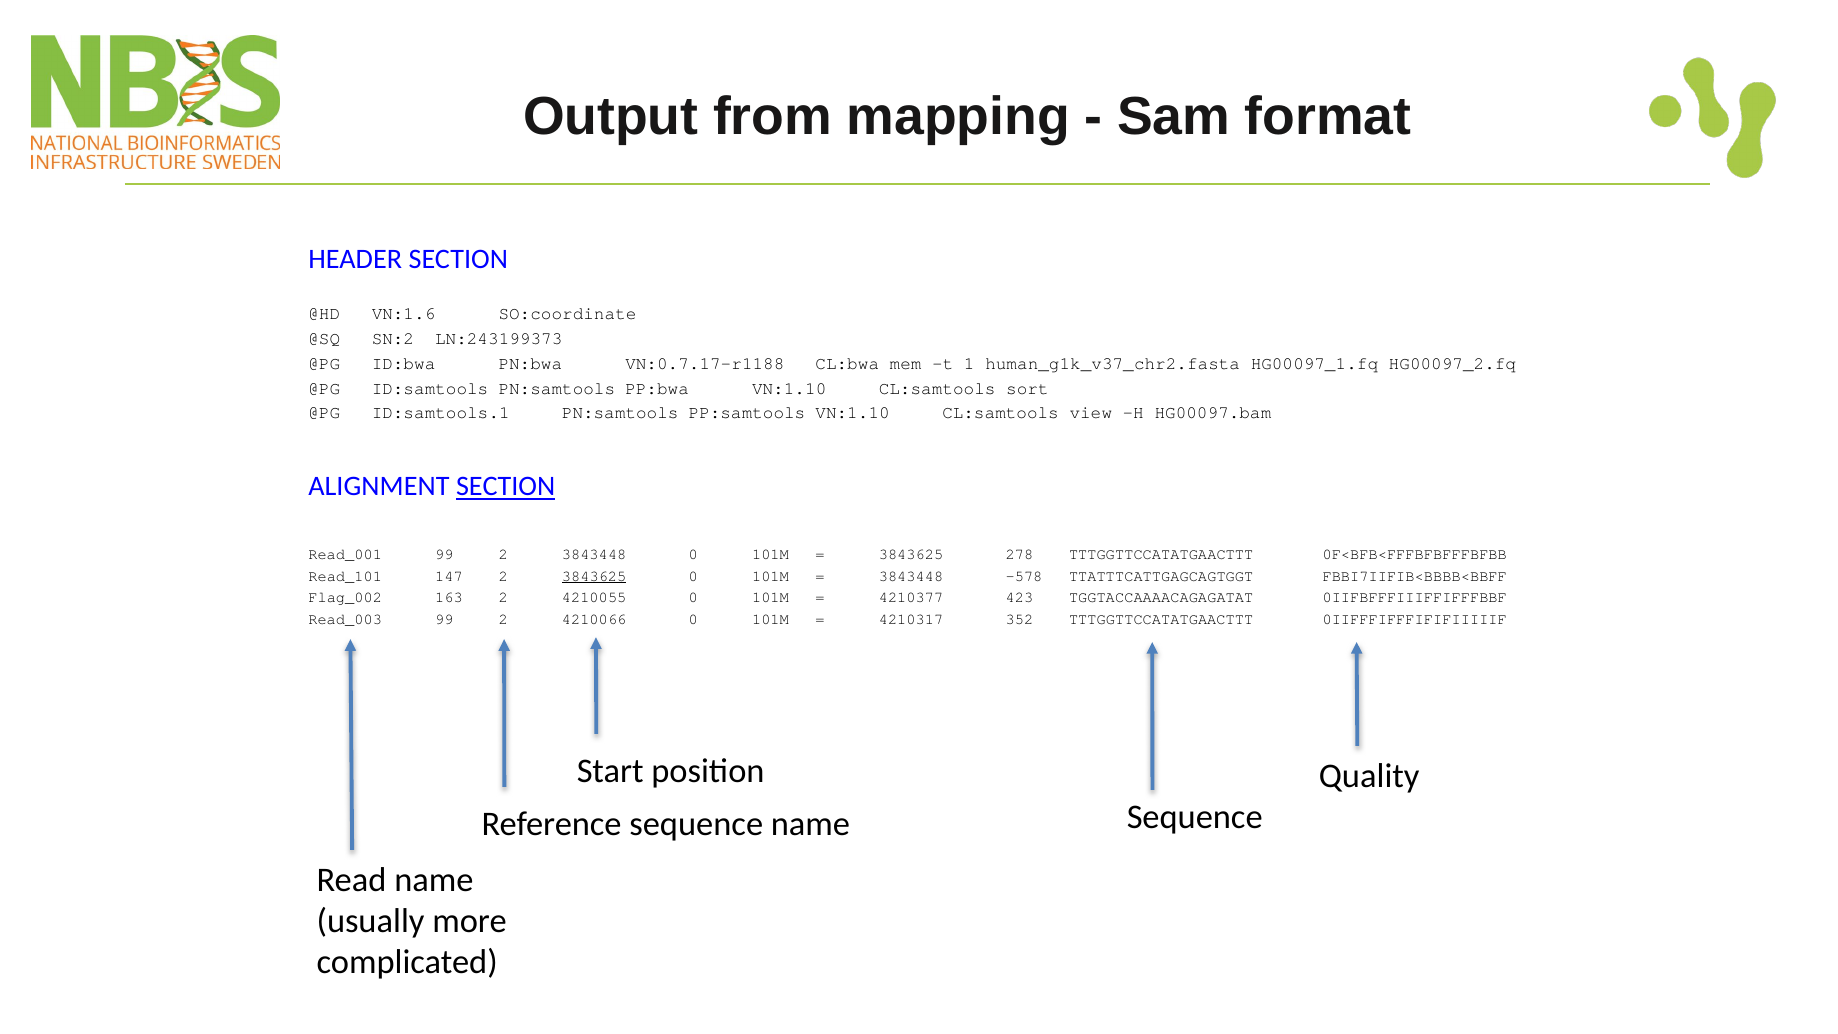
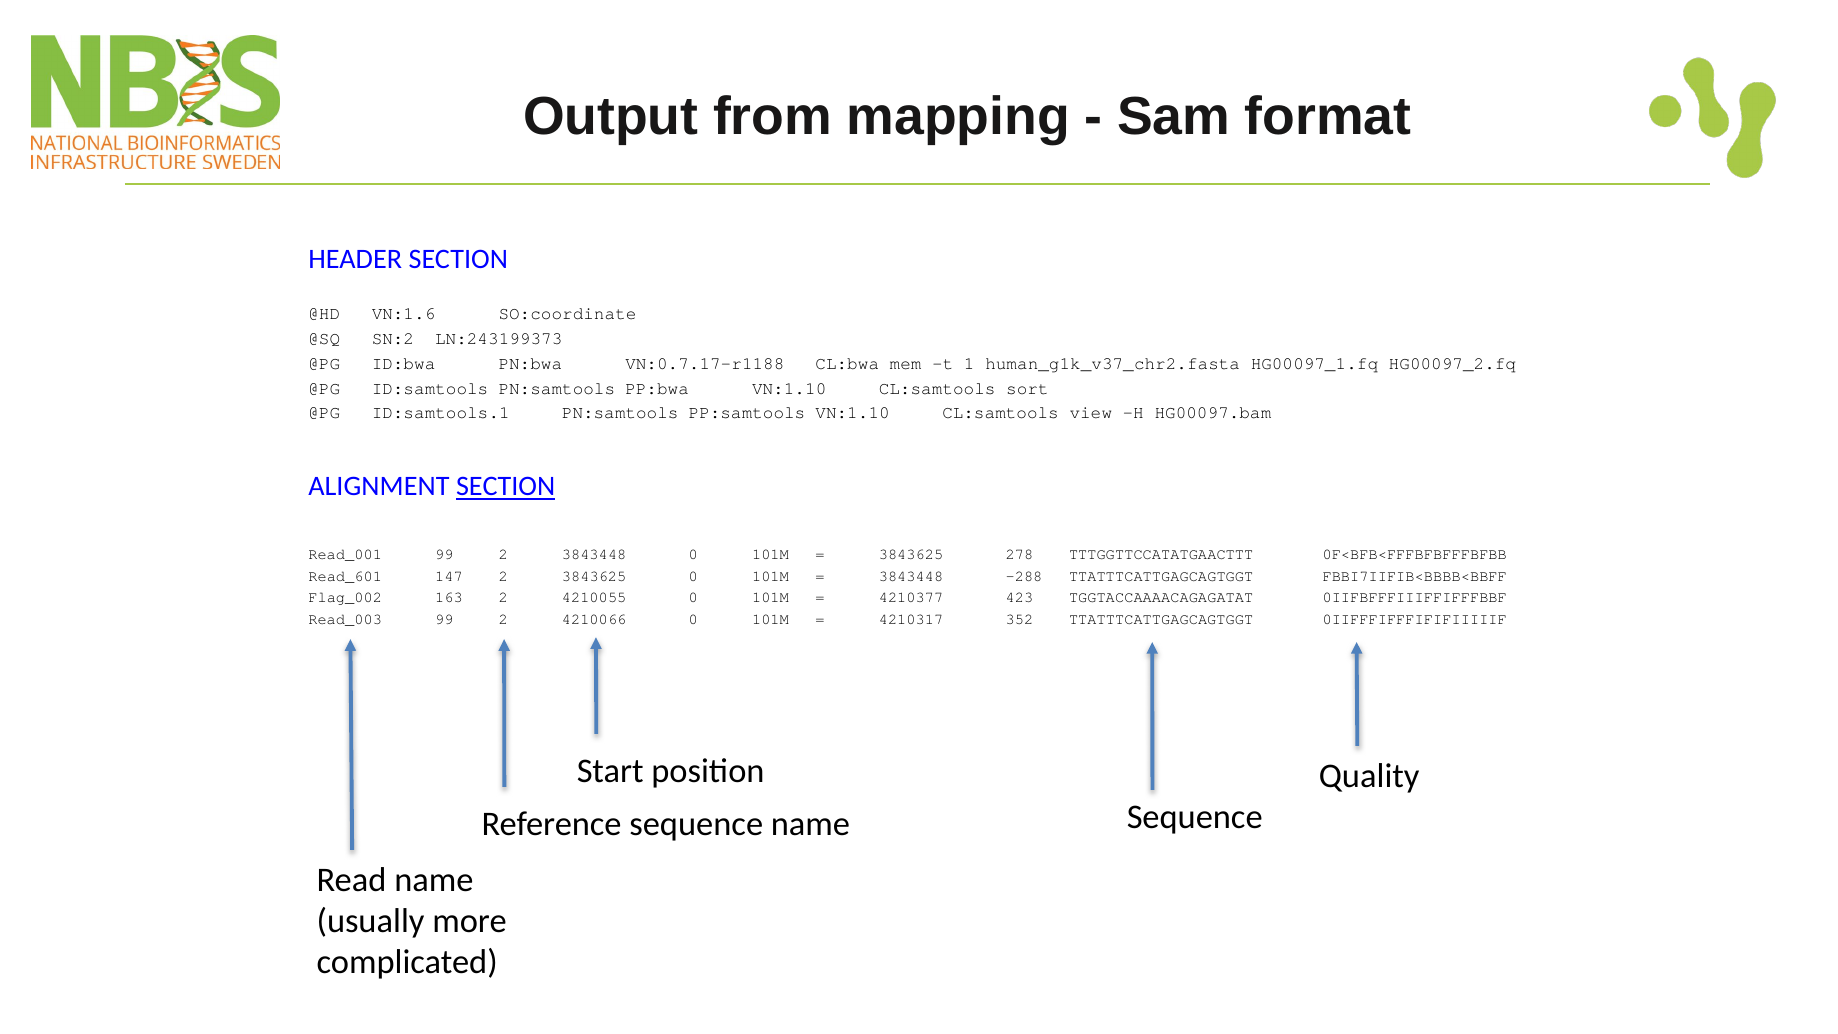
Read_101: Read_101 -> Read_601
3843625 at (594, 576) underline: present -> none
-578: -578 -> -288
352 TTTGGTTCCATATGAACTTT: TTTGGTTCCATATGAACTTT -> TTATTTCATTGAGCAGTGGT
